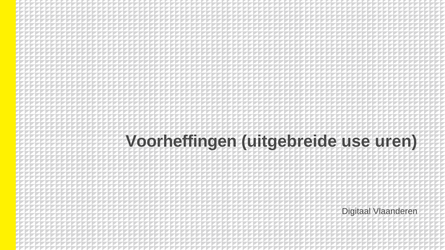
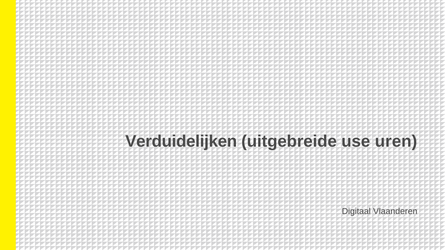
Voorheffingen: Voorheffingen -> Verduidelijken
